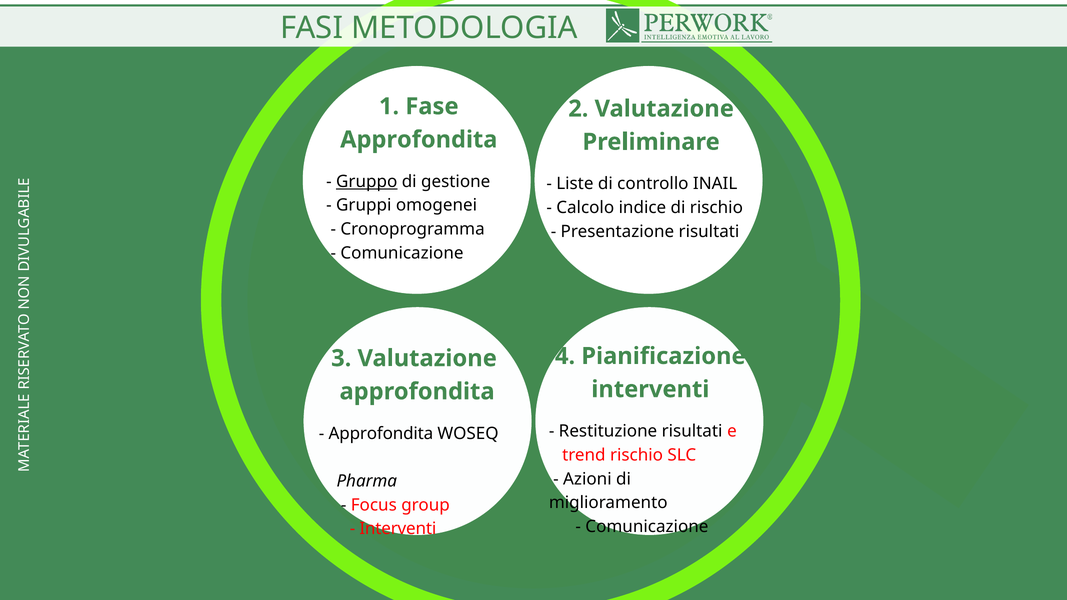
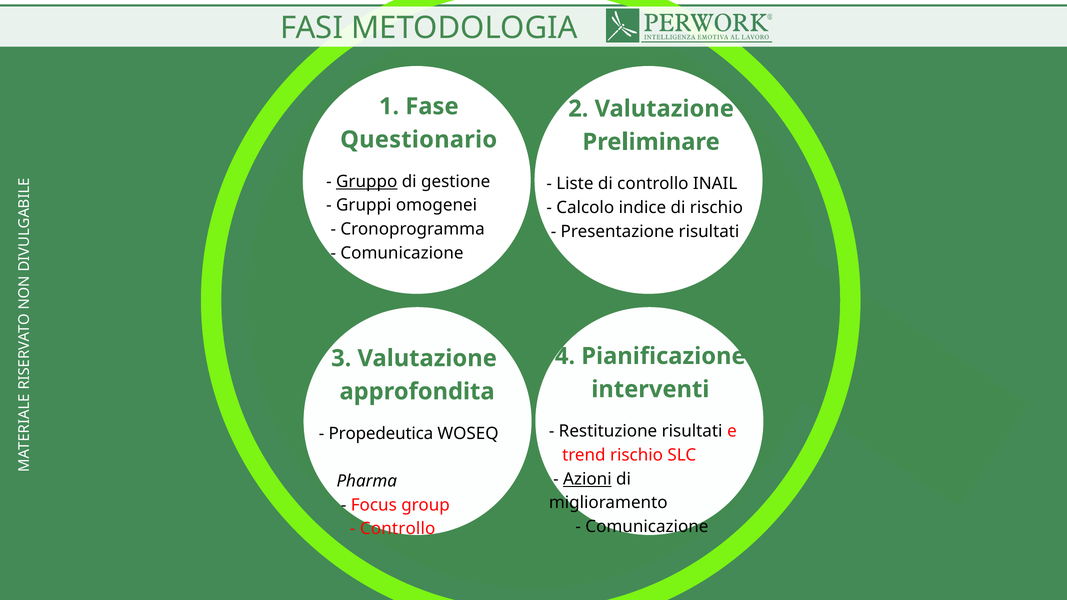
Approfondita at (419, 140): Approfondita -> Questionario
Approfondita at (381, 434): Approfondita -> Propedeutica
Azioni underline: none -> present
Interventi at (398, 529): Interventi -> Controllo
